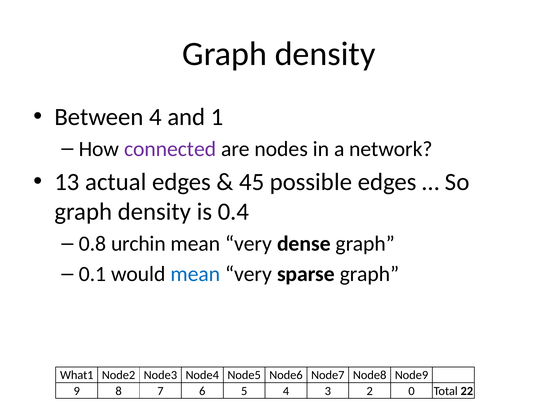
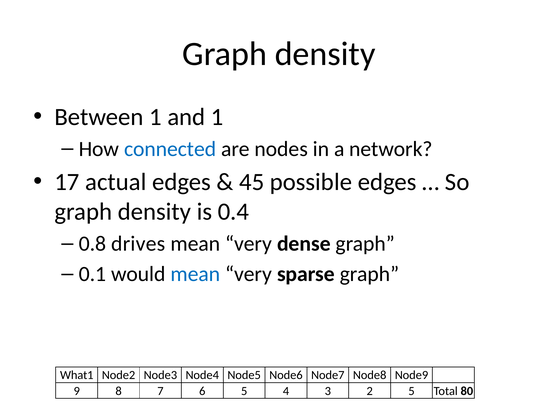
Between 4: 4 -> 1
connected colour: purple -> blue
13: 13 -> 17
urchin: urchin -> drives
2 0: 0 -> 5
22: 22 -> 80
